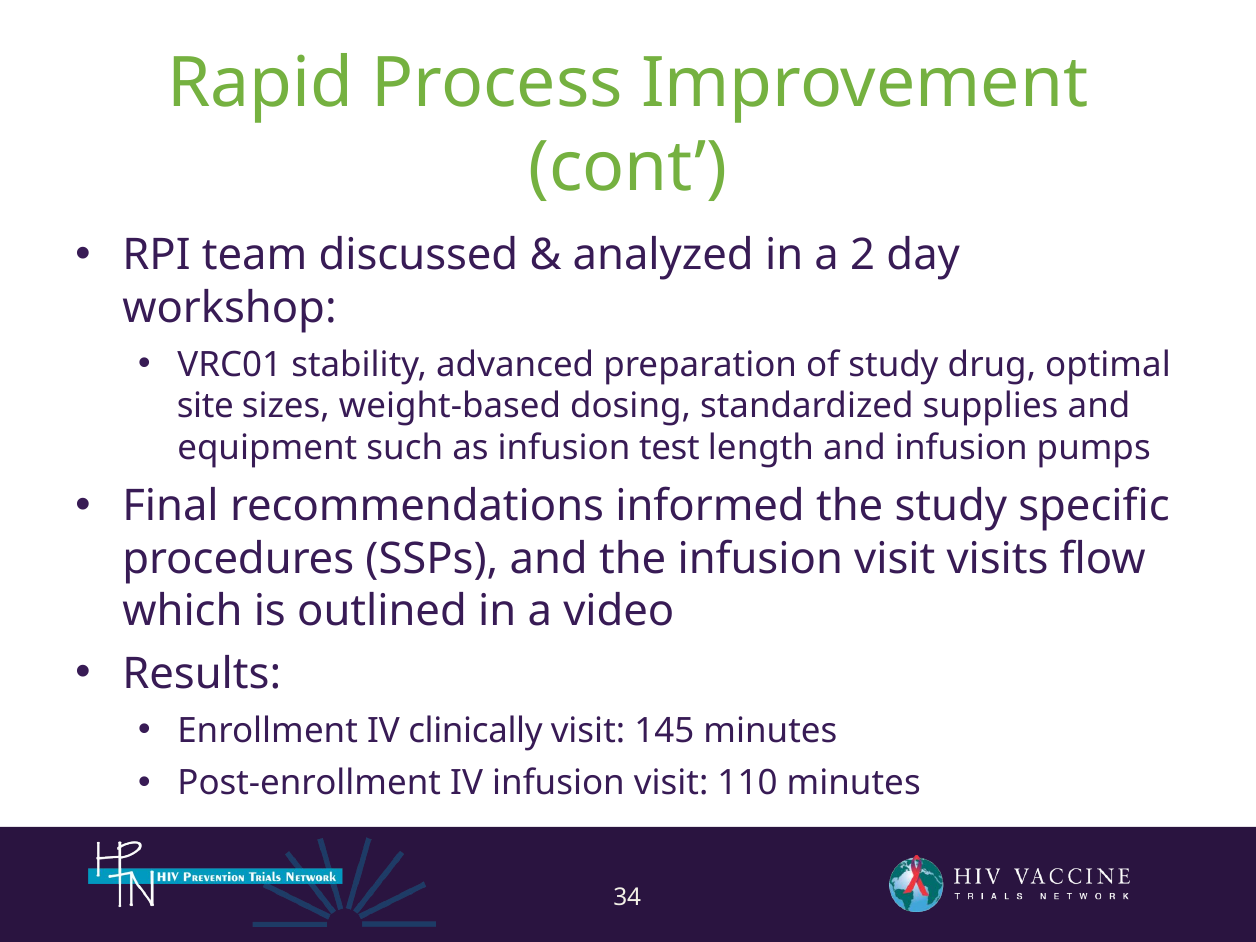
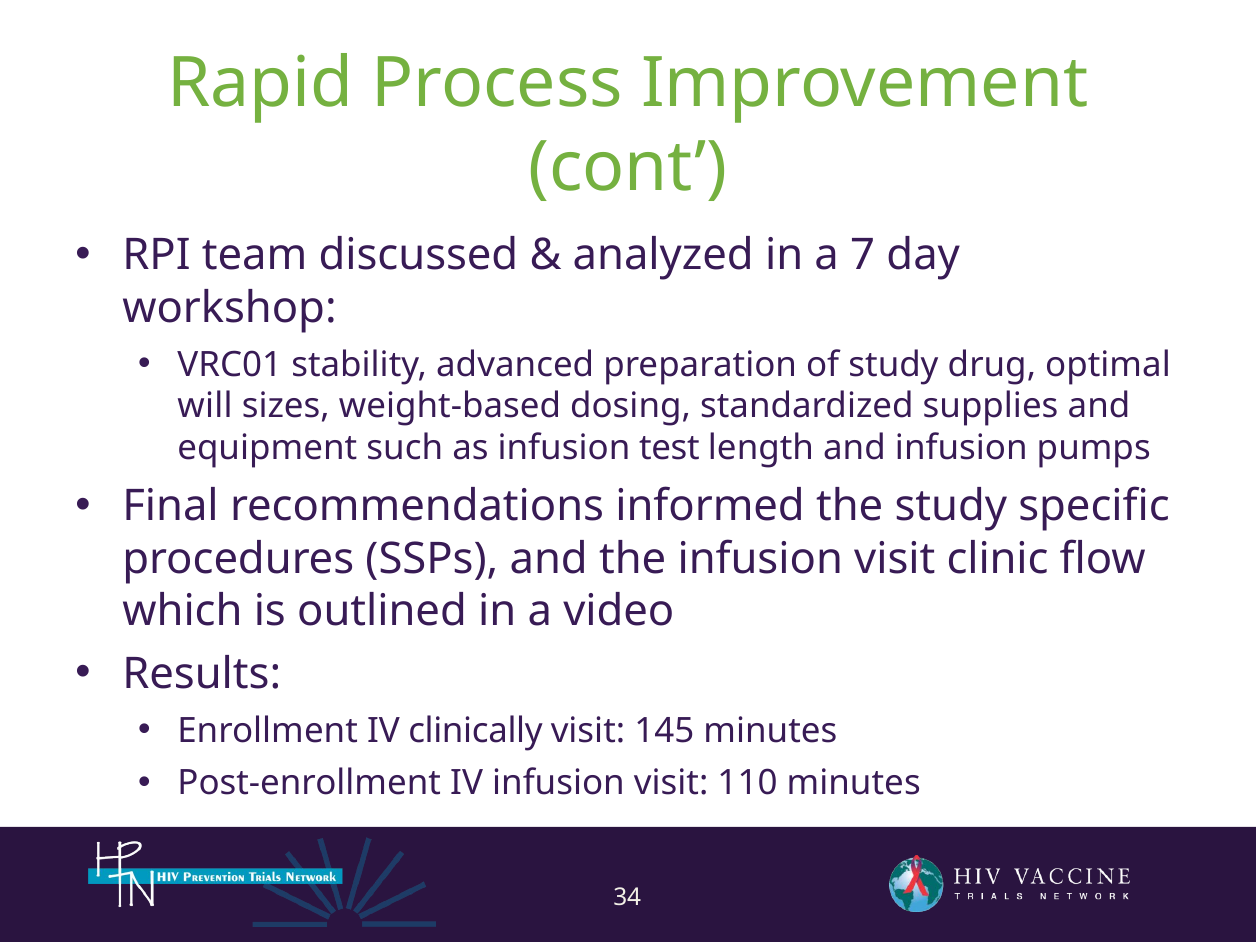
2: 2 -> 7
site: site -> will
visits: visits -> clinic
